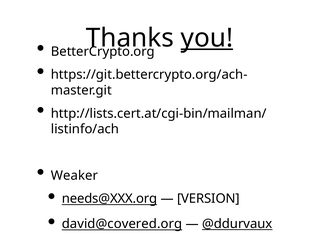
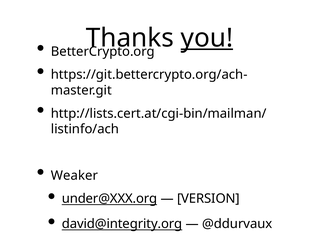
needs@XXX.org: needs@XXX.org -> under@XXX.org
david@covered.org: david@covered.org -> david@integrity.org
@ddurvaux underline: present -> none
